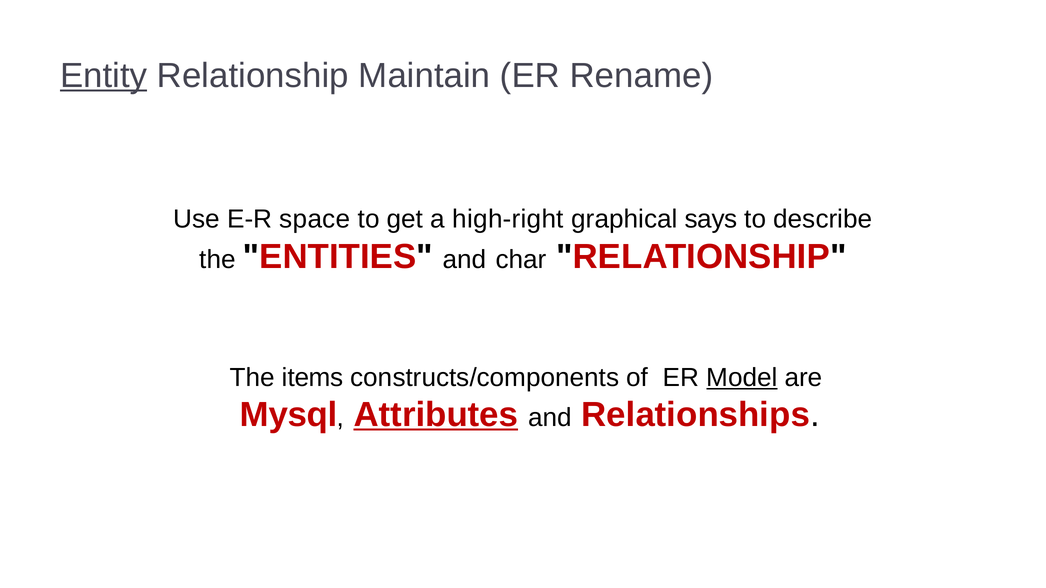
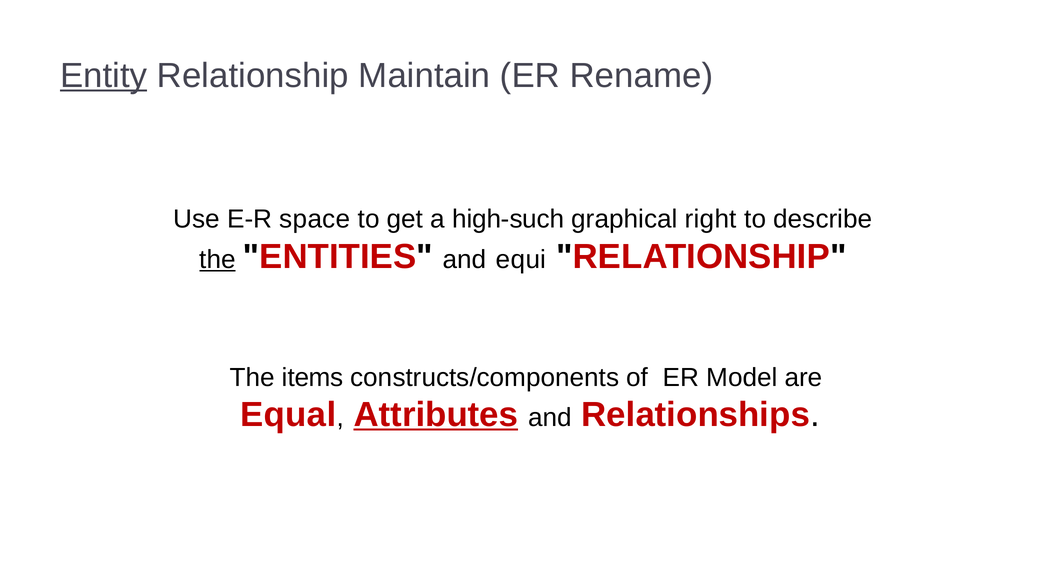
high-right: high-right -> high-such
says: says -> right
the at (218, 260) underline: none -> present
char: char -> equi
Model underline: present -> none
Mysql: Mysql -> Equal
